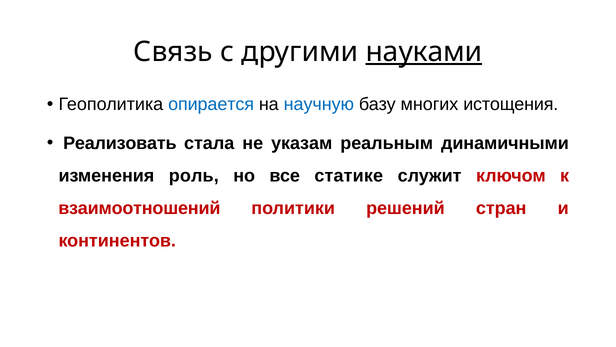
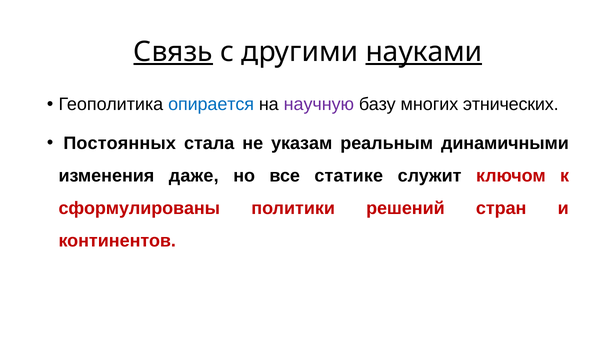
Связь underline: none -> present
научную colour: blue -> purple
истощения: истощения -> этнических
Реализовать: Реализовать -> Постоянных
роль: роль -> даже
взаимоотношений: взаимоотношений -> сформулированы
